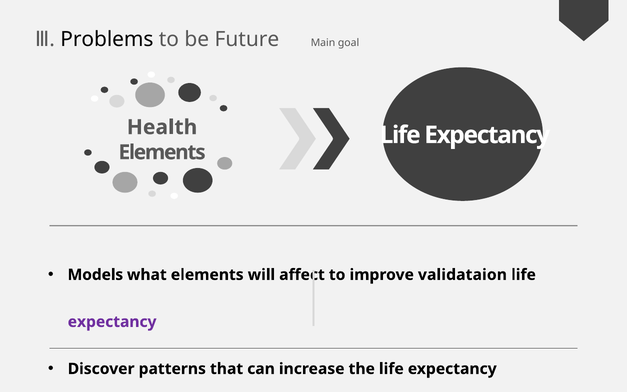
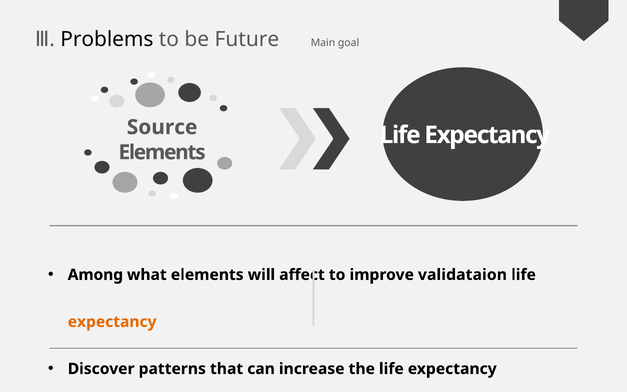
Health: Health -> Source
Models: Models -> Among
expectancy at (112, 322) colour: purple -> orange
